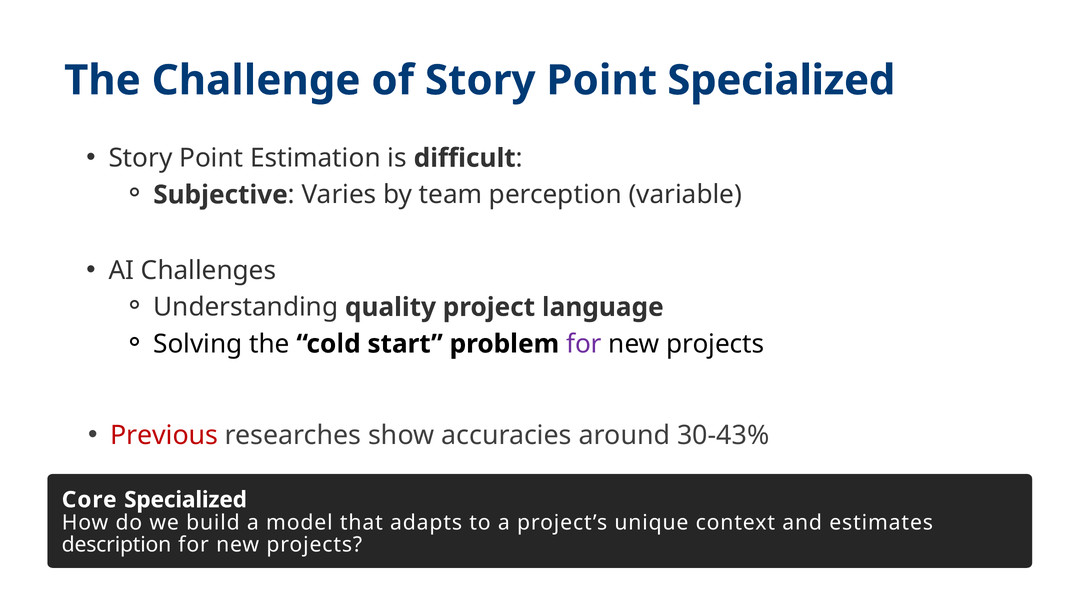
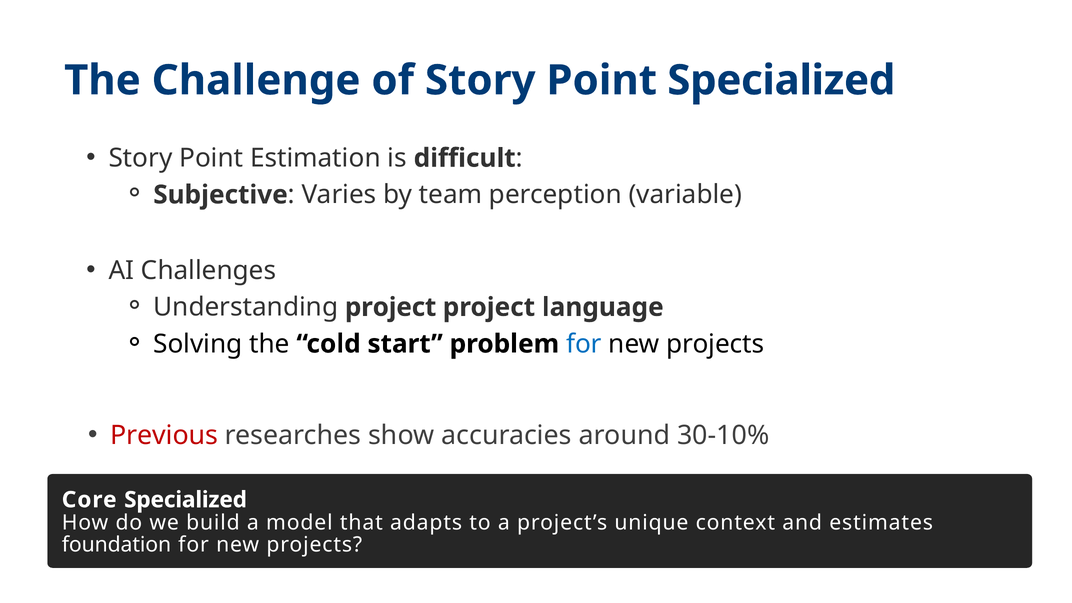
Understanding quality: quality -> project
for at (584, 344) colour: purple -> blue
30-43%: 30-43% -> 30-10%
description: description -> foundation
